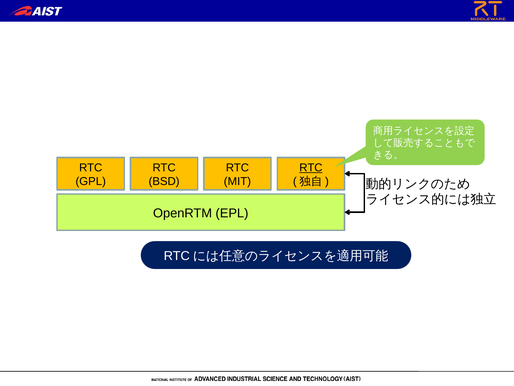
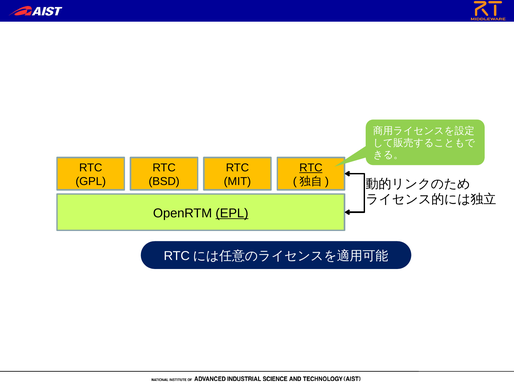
EPL underline: none -> present
